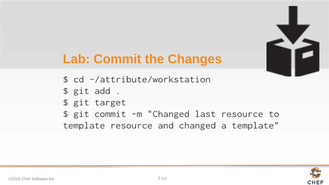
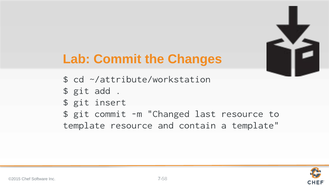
target: target -> insert
and changed: changed -> contain
